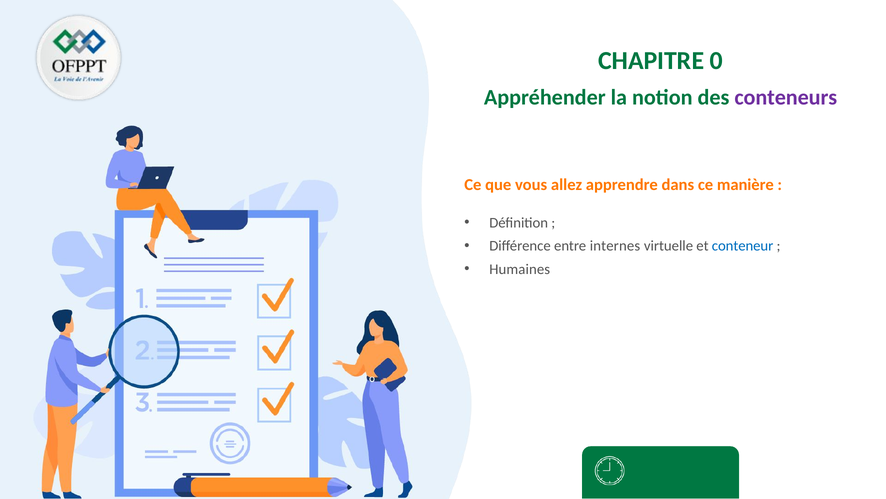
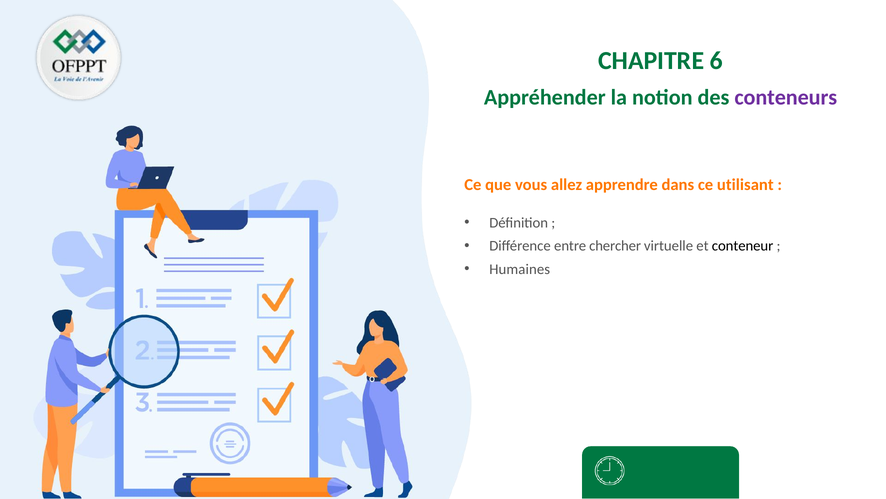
0: 0 -> 6
manière: manière -> utilisant
internes: internes -> chercher
conteneur colour: blue -> black
